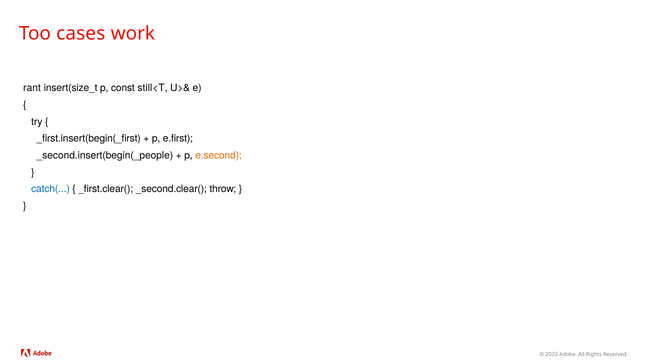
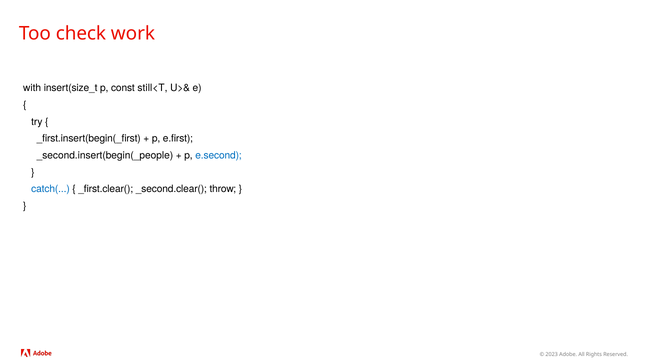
cases: cases -> check
rant: rant -> with
e.second colour: orange -> blue
